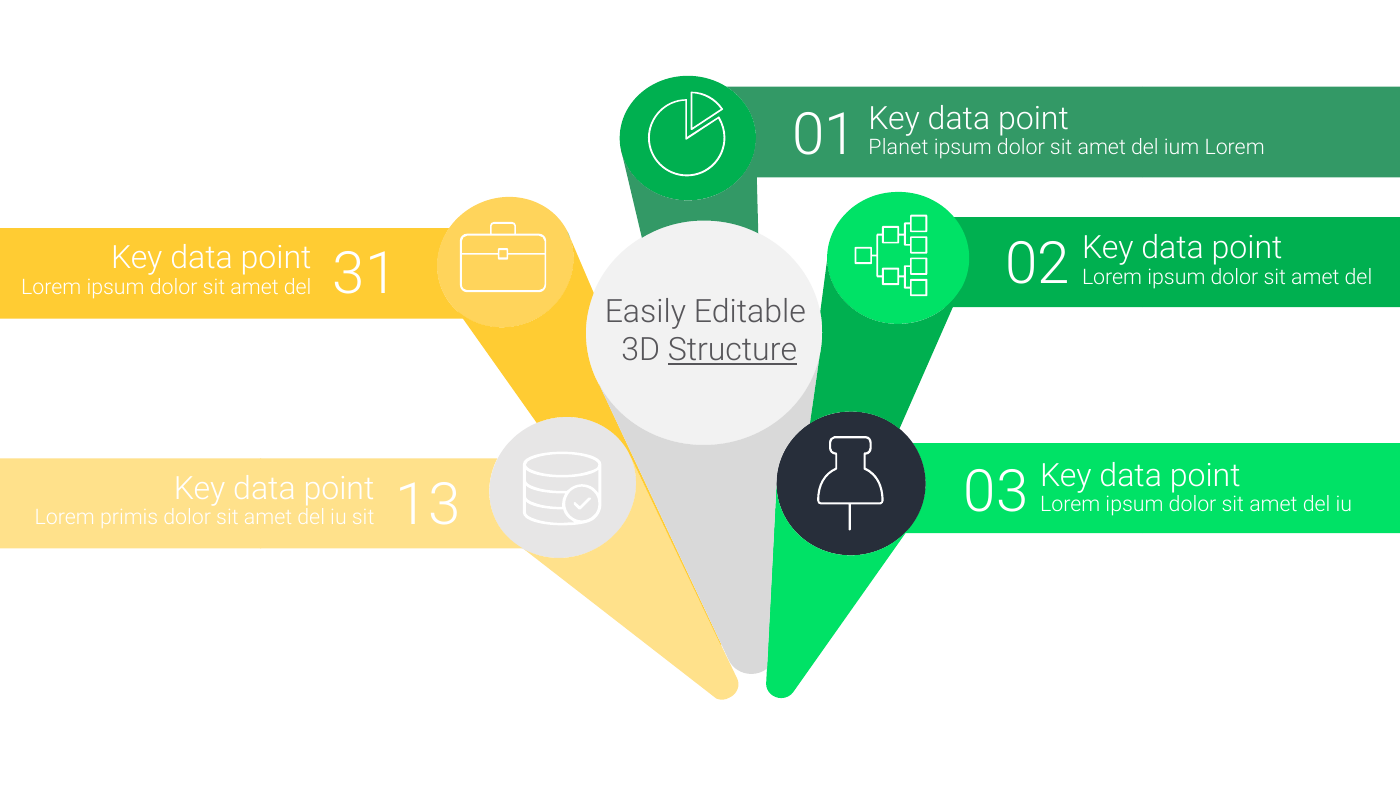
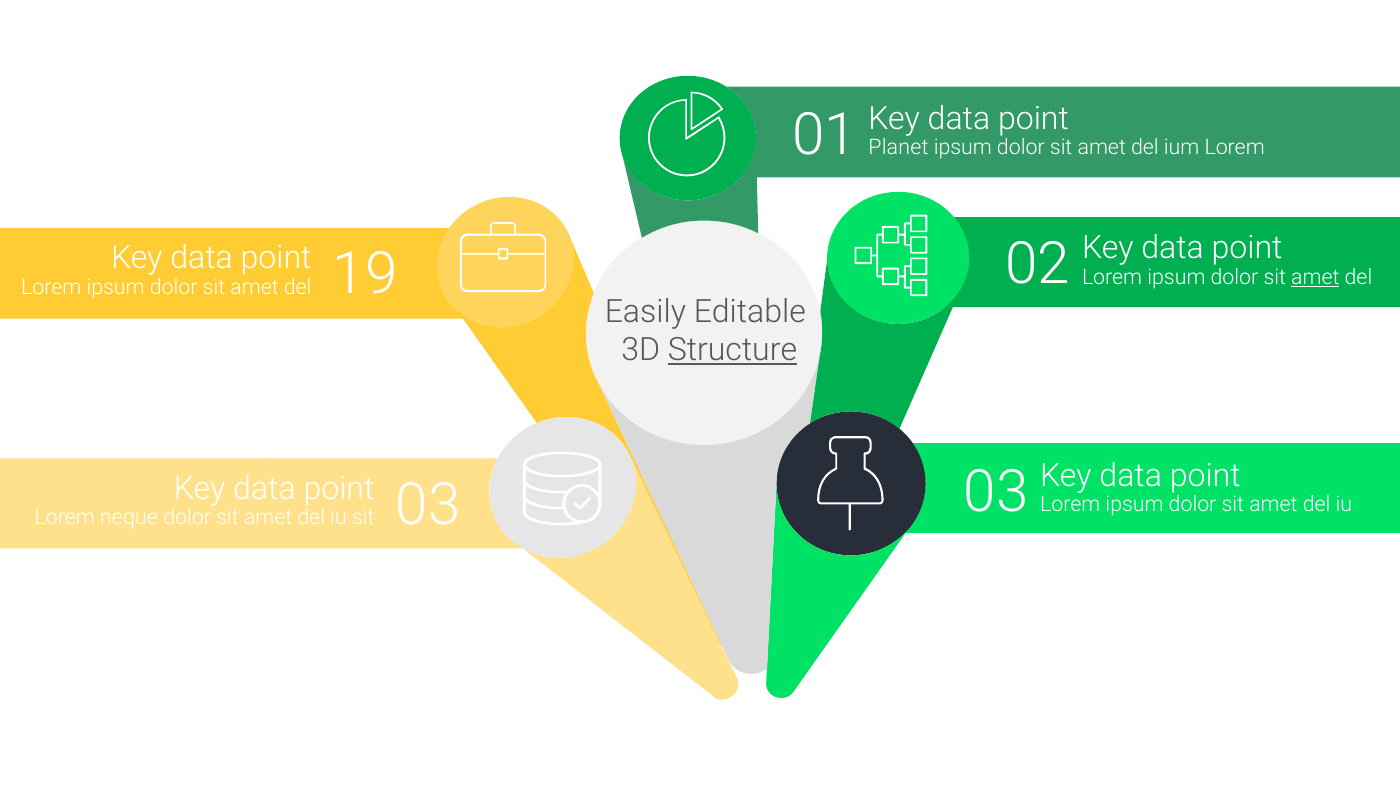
amet at (1315, 277) underline: none -> present
31: 31 -> 19
primis: primis -> neque
sit 13: 13 -> 03
